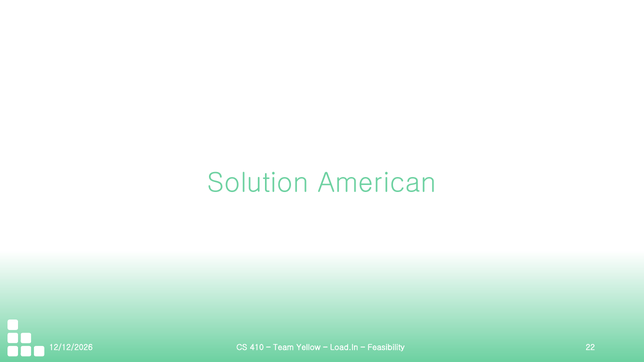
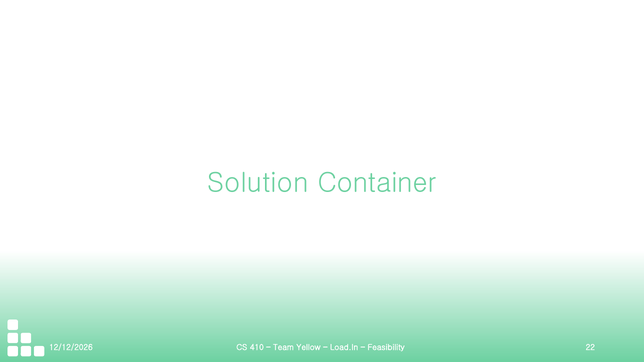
American: American -> Container
